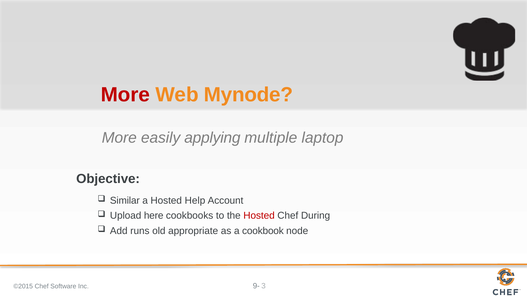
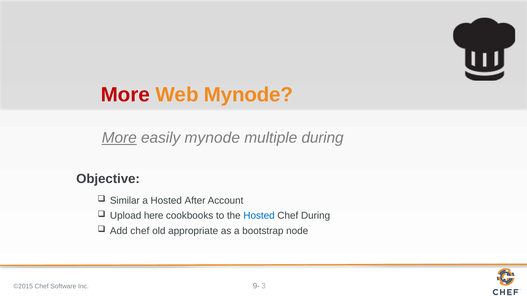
More at (119, 138) underline: none -> present
easily applying: applying -> mynode
multiple laptop: laptop -> during
Help: Help -> After
Hosted at (259, 216) colour: red -> blue
Add runs: runs -> chef
cookbook: cookbook -> bootstrap
